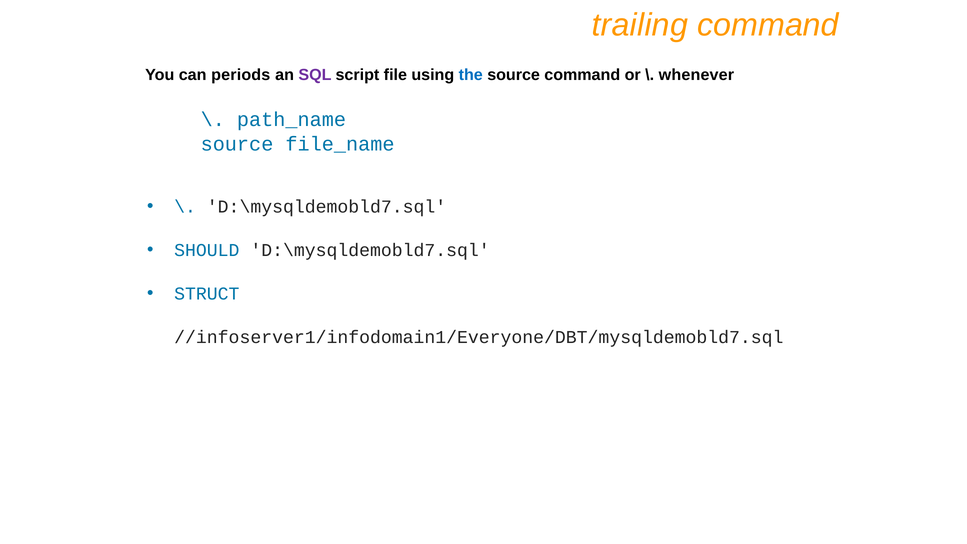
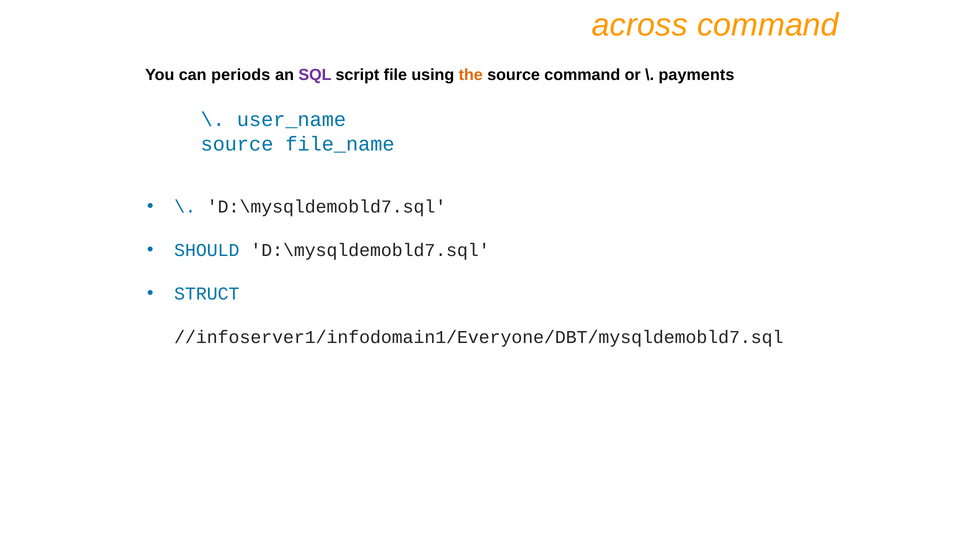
trailing: trailing -> across
the colour: blue -> orange
whenever: whenever -> payments
path_name: path_name -> user_name
